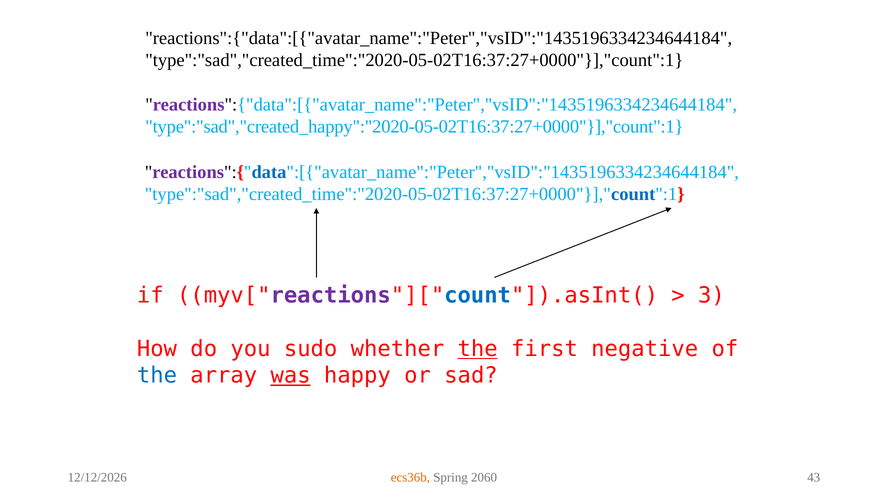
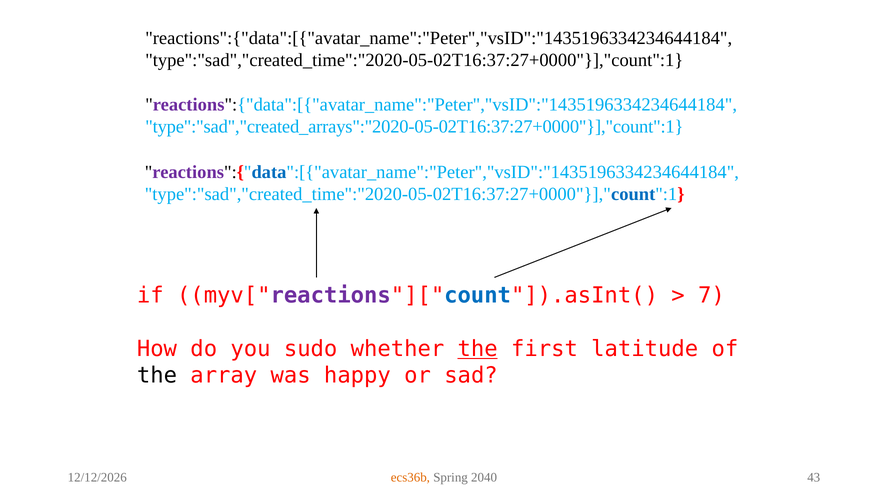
type":"sad","created_happy":"2020-05-02T16:37:27+0000"}],"count":1: type":"sad","created_happy":"2020-05-02T16:37:27+0000"}],"count":1 -> type":"sad","created_arrays":"2020-05-02T16:37:27+0000"}],"count":1
3: 3 -> 7
negative: negative -> latitude
the at (157, 375) colour: blue -> black
was underline: present -> none
2060: 2060 -> 2040
